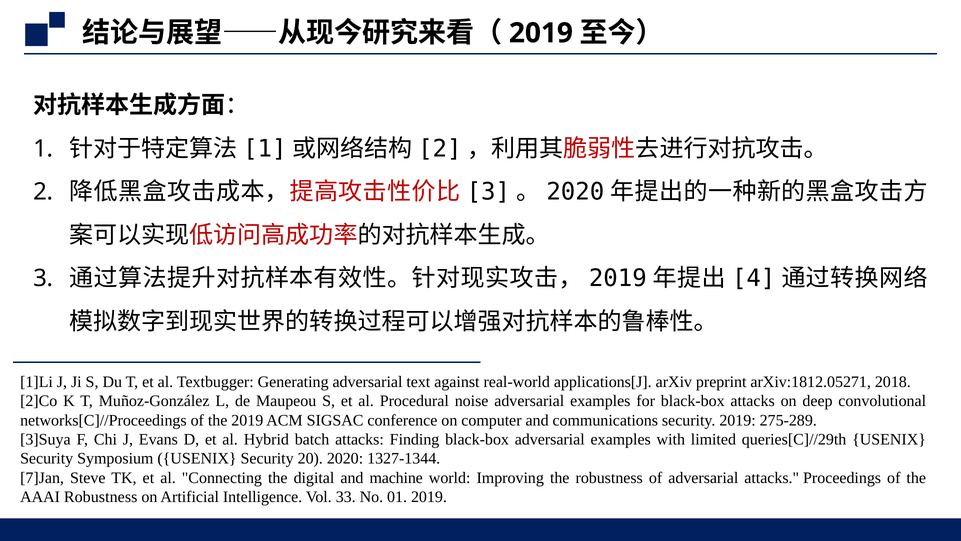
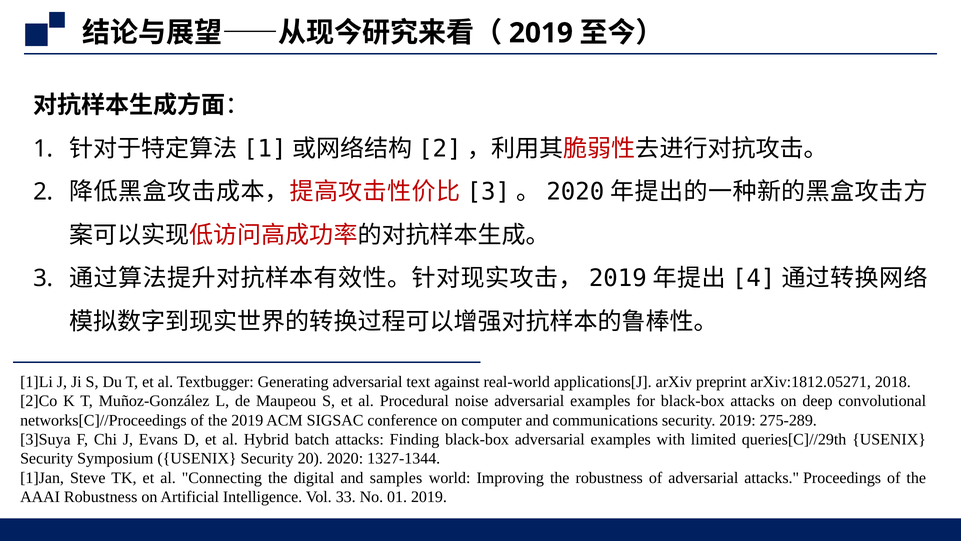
7]Jan: 7]Jan -> 1]Jan
machine: machine -> samples
